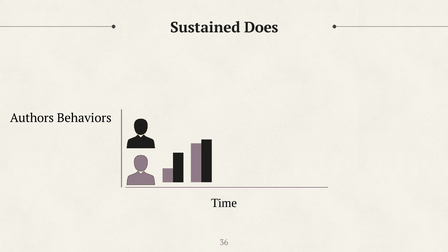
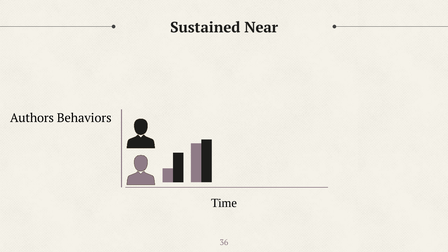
Does: Does -> Near
